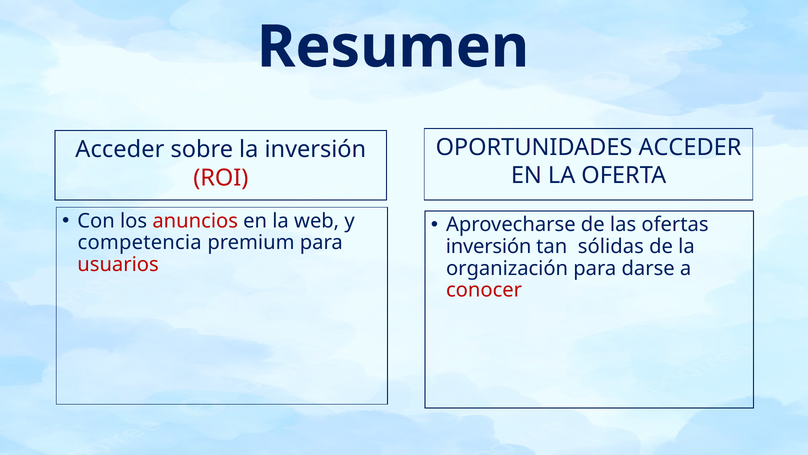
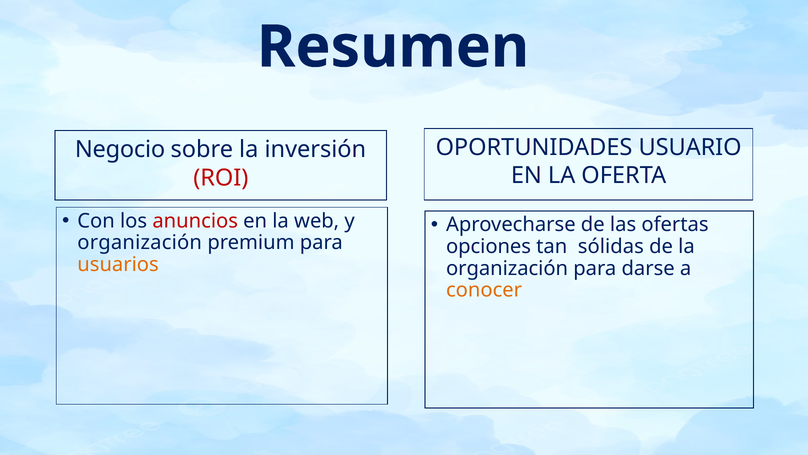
OPORTUNIDADES ACCEDER: ACCEDER -> USUARIO
Acceder at (120, 149): Acceder -> Negocio
competencia at (140, 243): competencia -> organización
inversión at (489, 246): inversión -> opciones
usuarios colour: red -> orange
conocer colour: red -> orange
